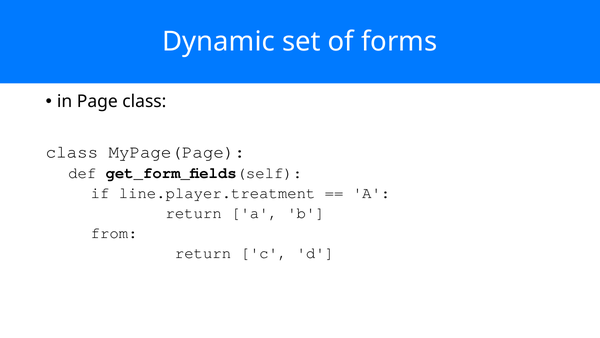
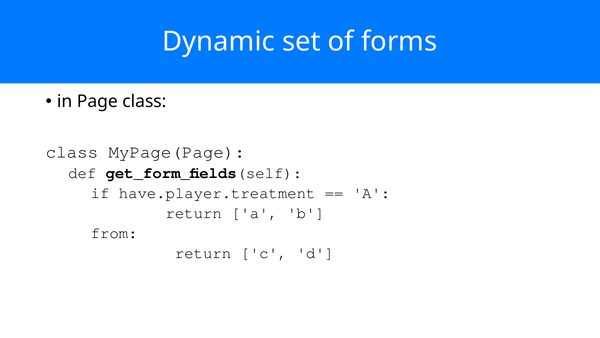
line.player.treatment: line.player.treatment -> have.player.treatment
